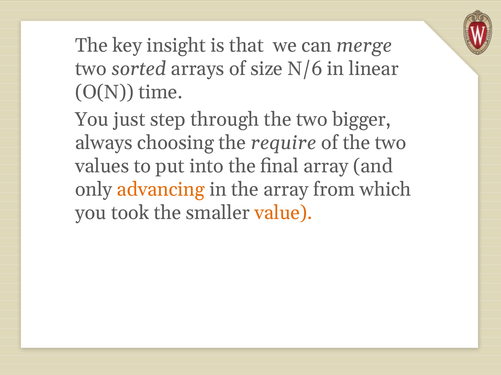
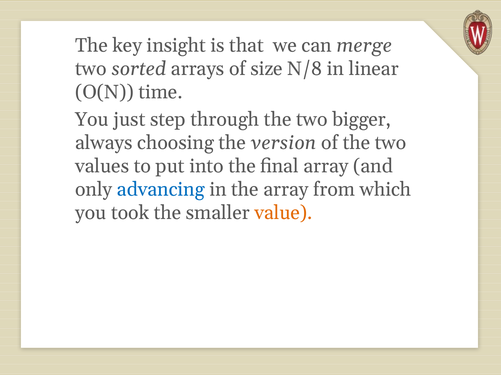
N/6: N/6 -> N/8
require: require -> version
advancing colour: orange -> blue
